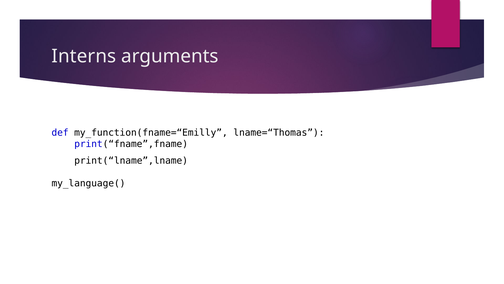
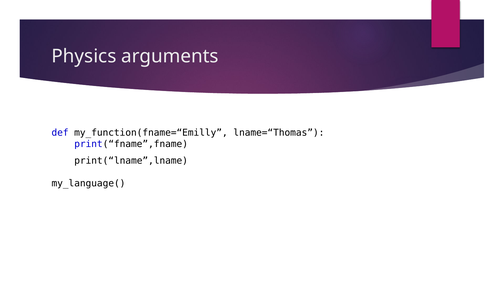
Interns: Interns -> Physics
